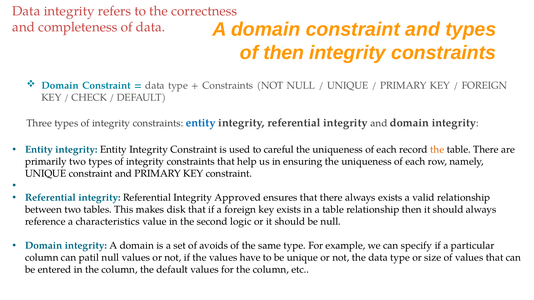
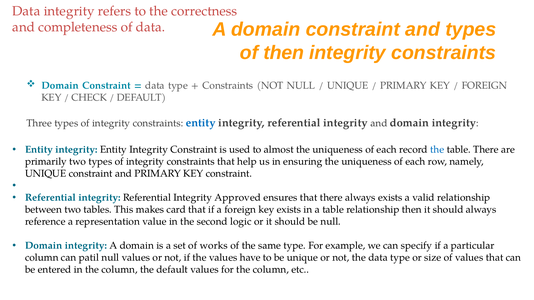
careful: careful -> almost
the at (437, 150) colour: orange -> blue
disk: disk -> card
characteristics: characteristics -> representation
avoids: avoids -> works
